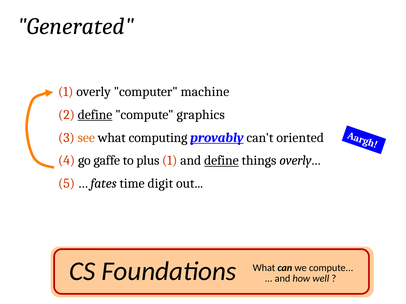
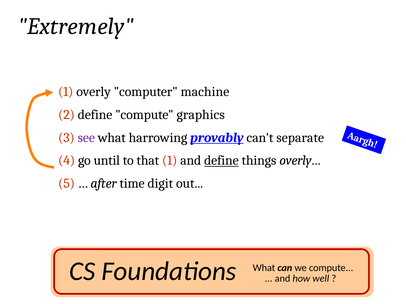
Generated: Generated -> Extremely
define at (95, 115) underline: present -> none
see colour: orange -> purple
computing: computing -> harrowing
oriented: oriented -> separate
gaffe: gaffe -> until
plus: plus -> that
fates: fates -> after
